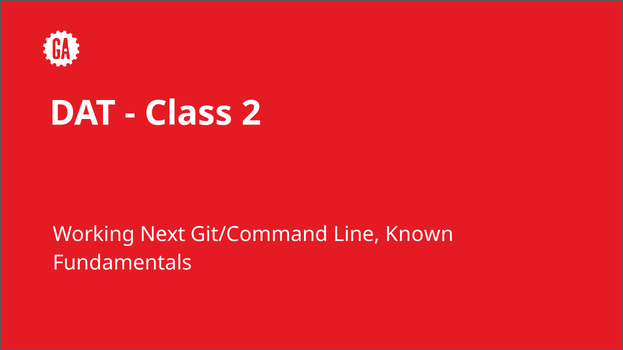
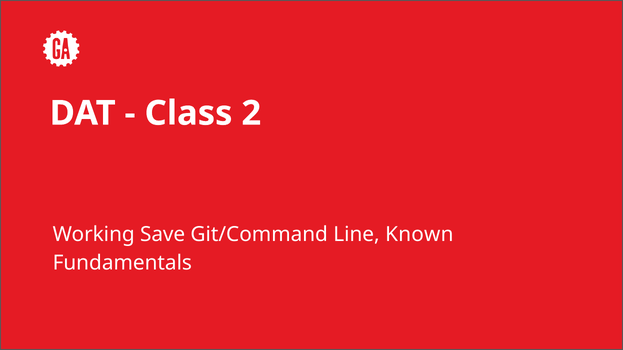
Next: Next -> Save
